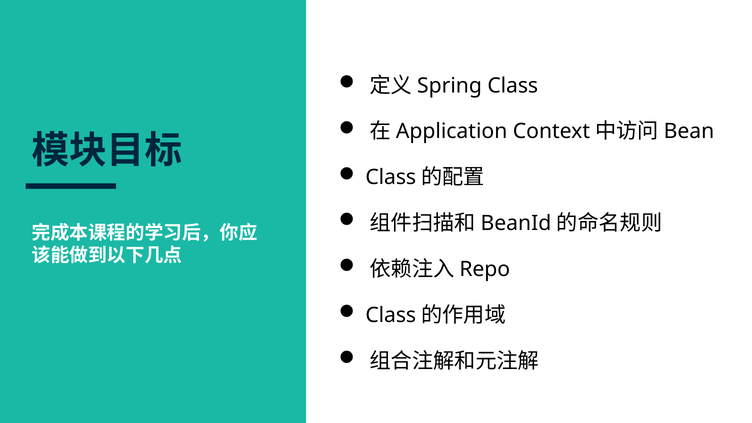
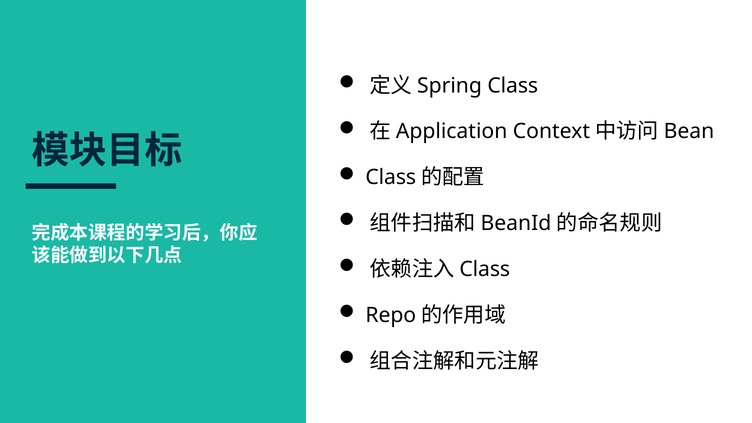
Repo at (485, 269): Repo -> Class
Class at (391, 315): Class -> Repo
